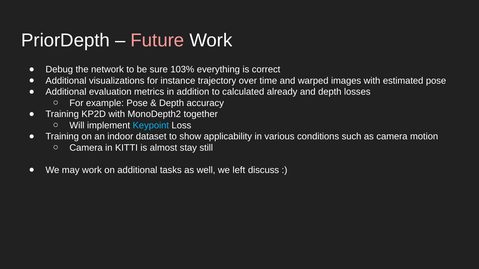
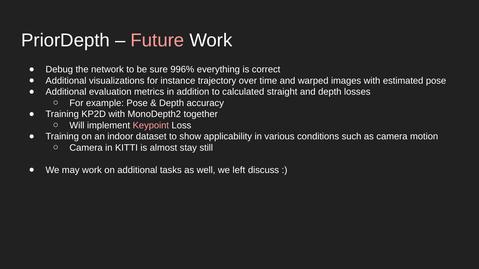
103%: 103% -> 996%
already: already -> straight
Keypoint colour: light blue -> pink
